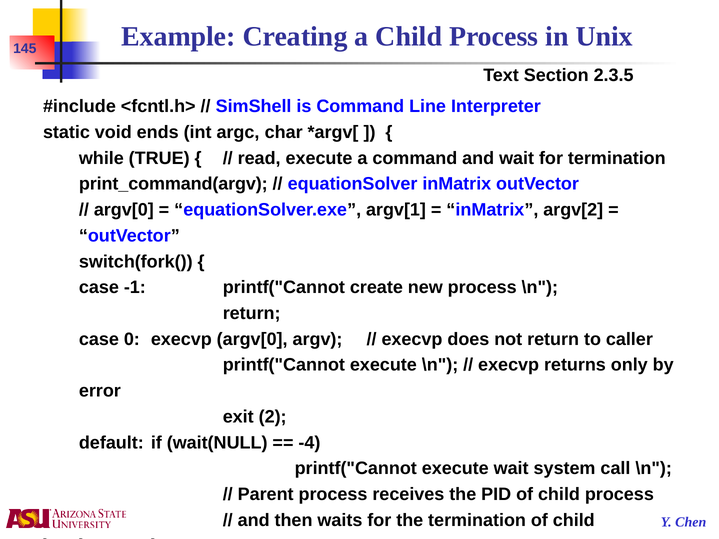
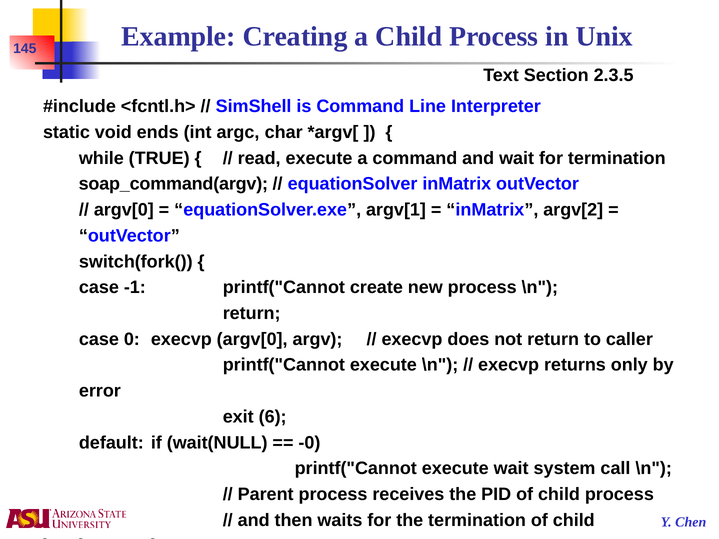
print_command(argv: print_command(argv -> soap_command(argv
2: 2 -> 6
-4: -4 -> -0
